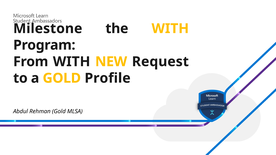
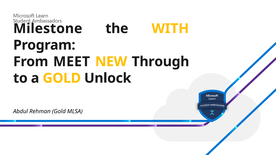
From WITH: WITH -> MEET
Request: Request -> Through
Profile: Profile -> Unlock
